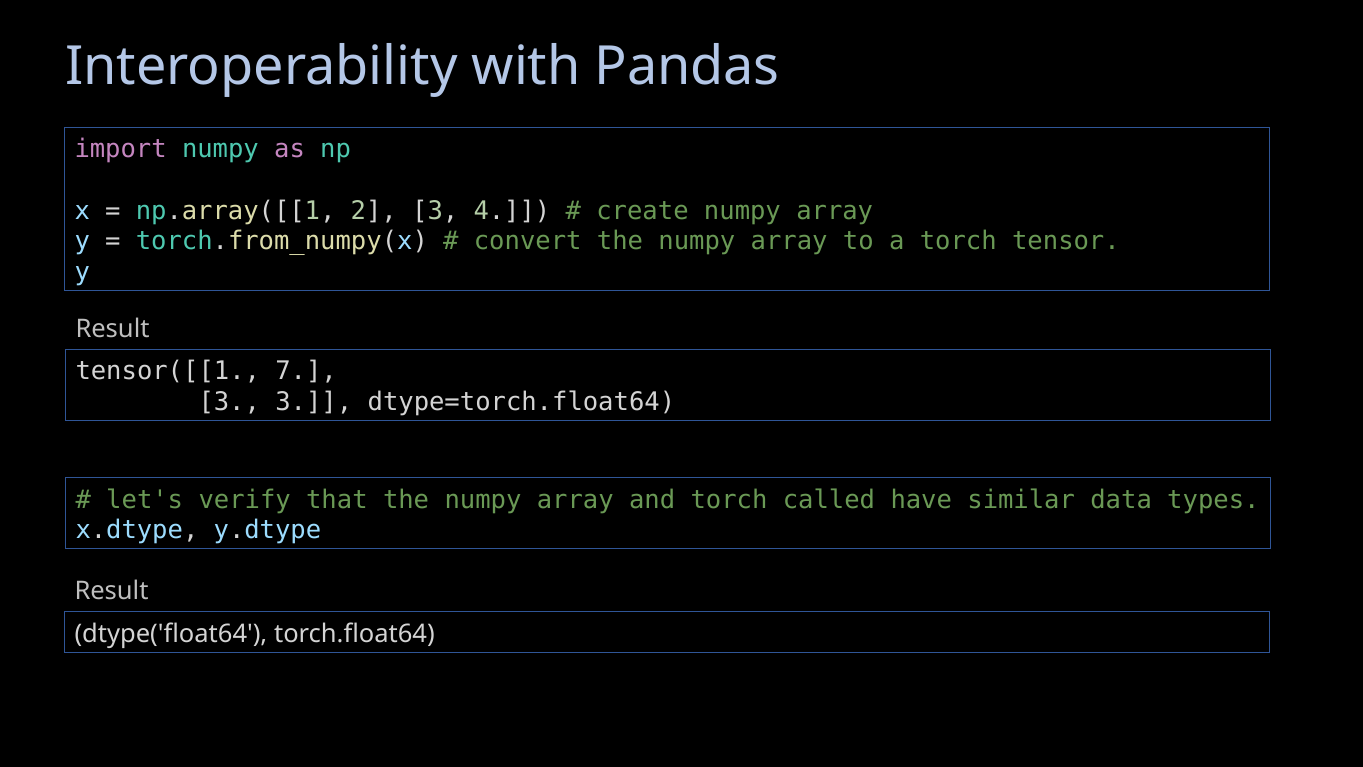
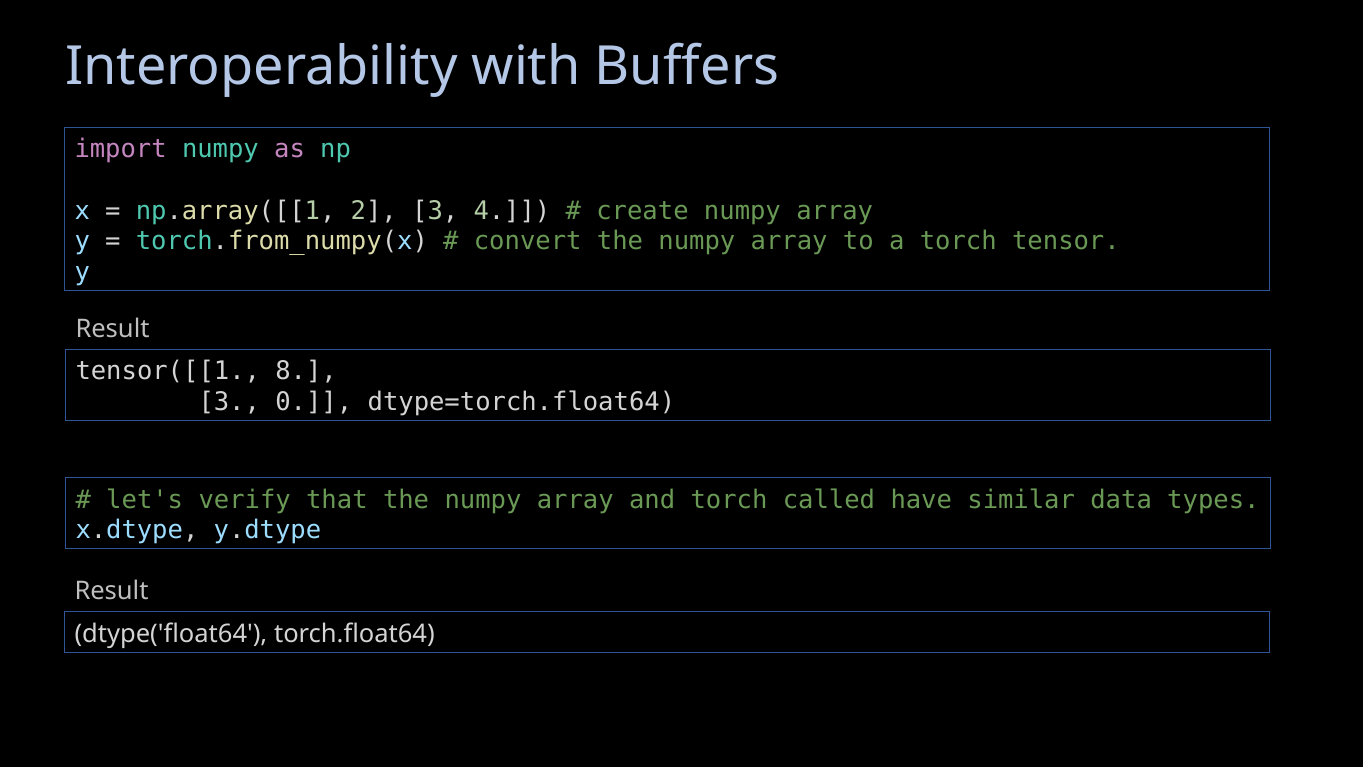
Pandas: Pandas -> Buffers
7: 7 -> 8
3 3: 3 -> 0
